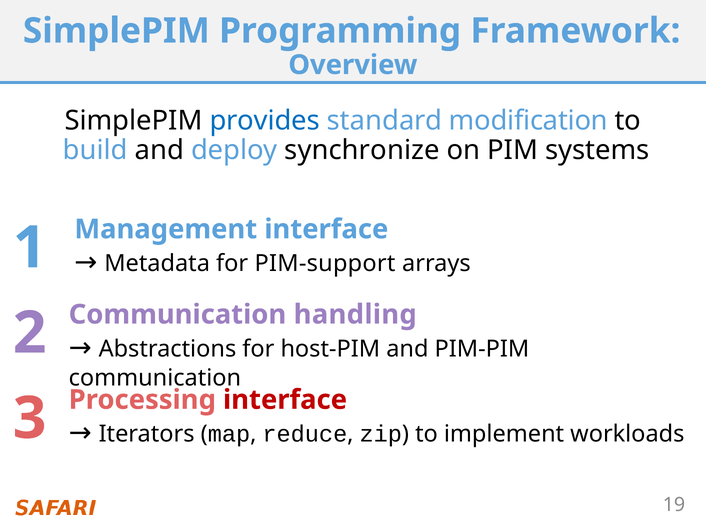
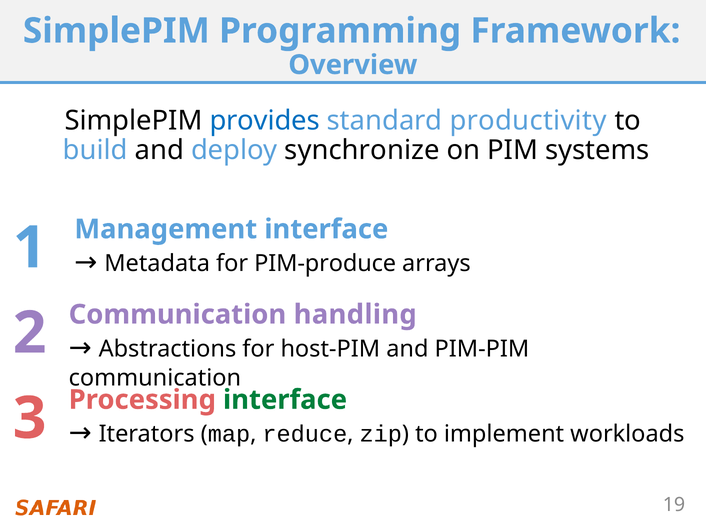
modification: modification -> productivity
PIM-support: PIM-support -> PIM-produce
interface at (285, 399) colour: red -> green
